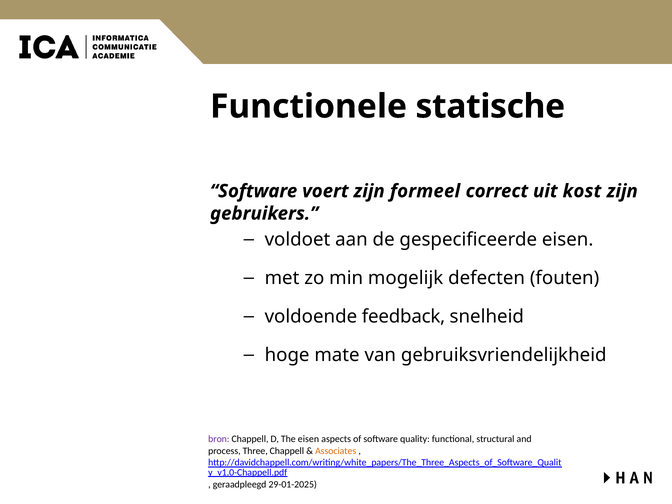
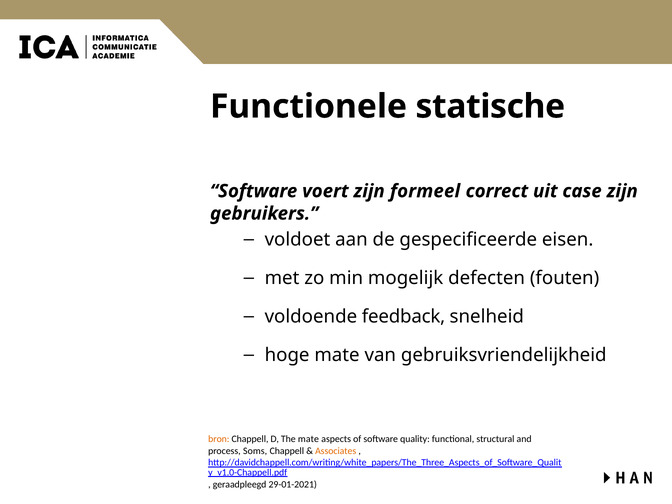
kost: kost -> case
bron colour: purple -> orange
The eisen: eisen -> mate
Three: Three -> Soms
29-01-2025: 29-01-2025 -> 29-01-2021
